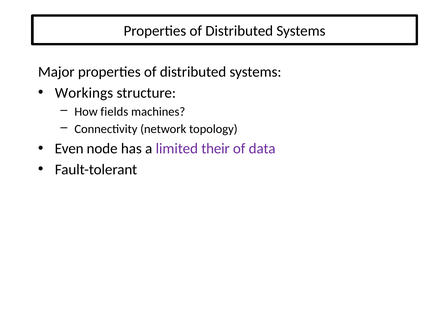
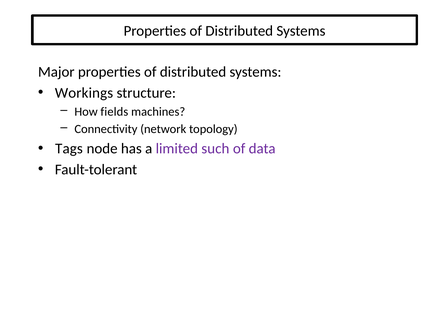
Even: Even -> Tags
their: their -> such
